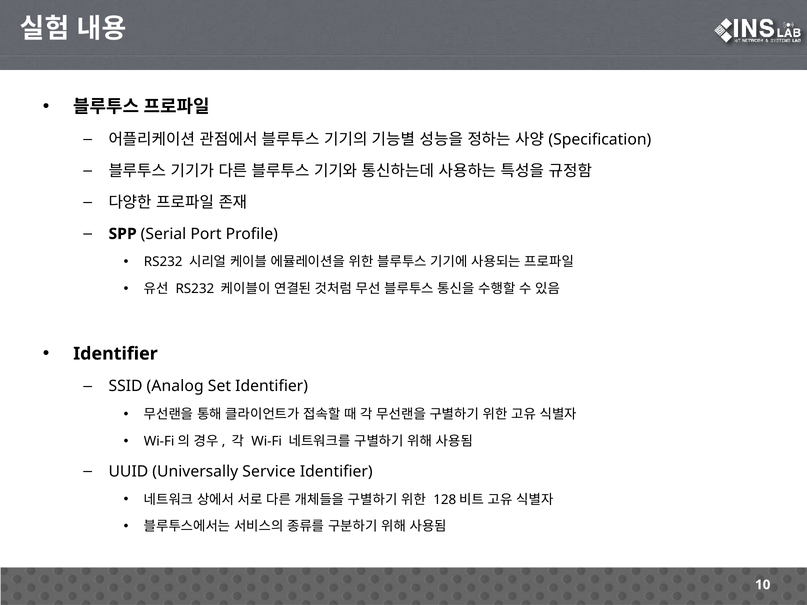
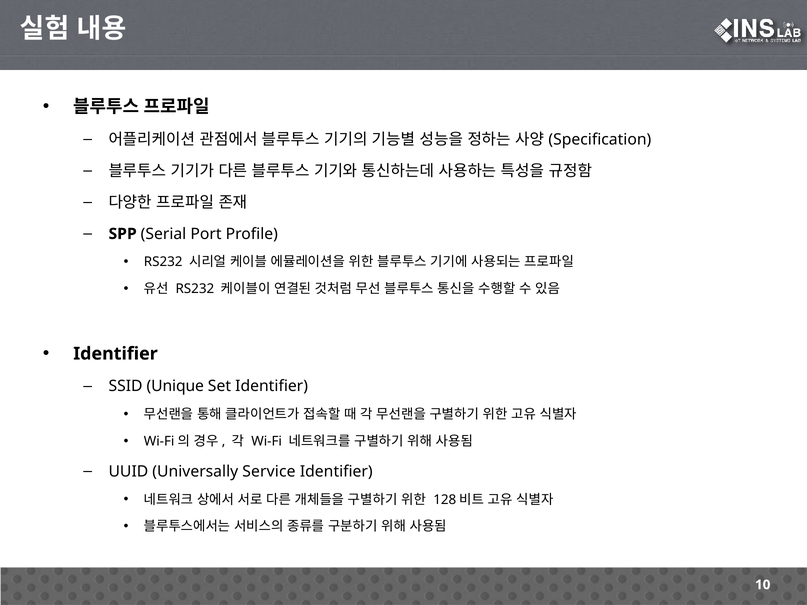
Analog: Analog -> Unique
